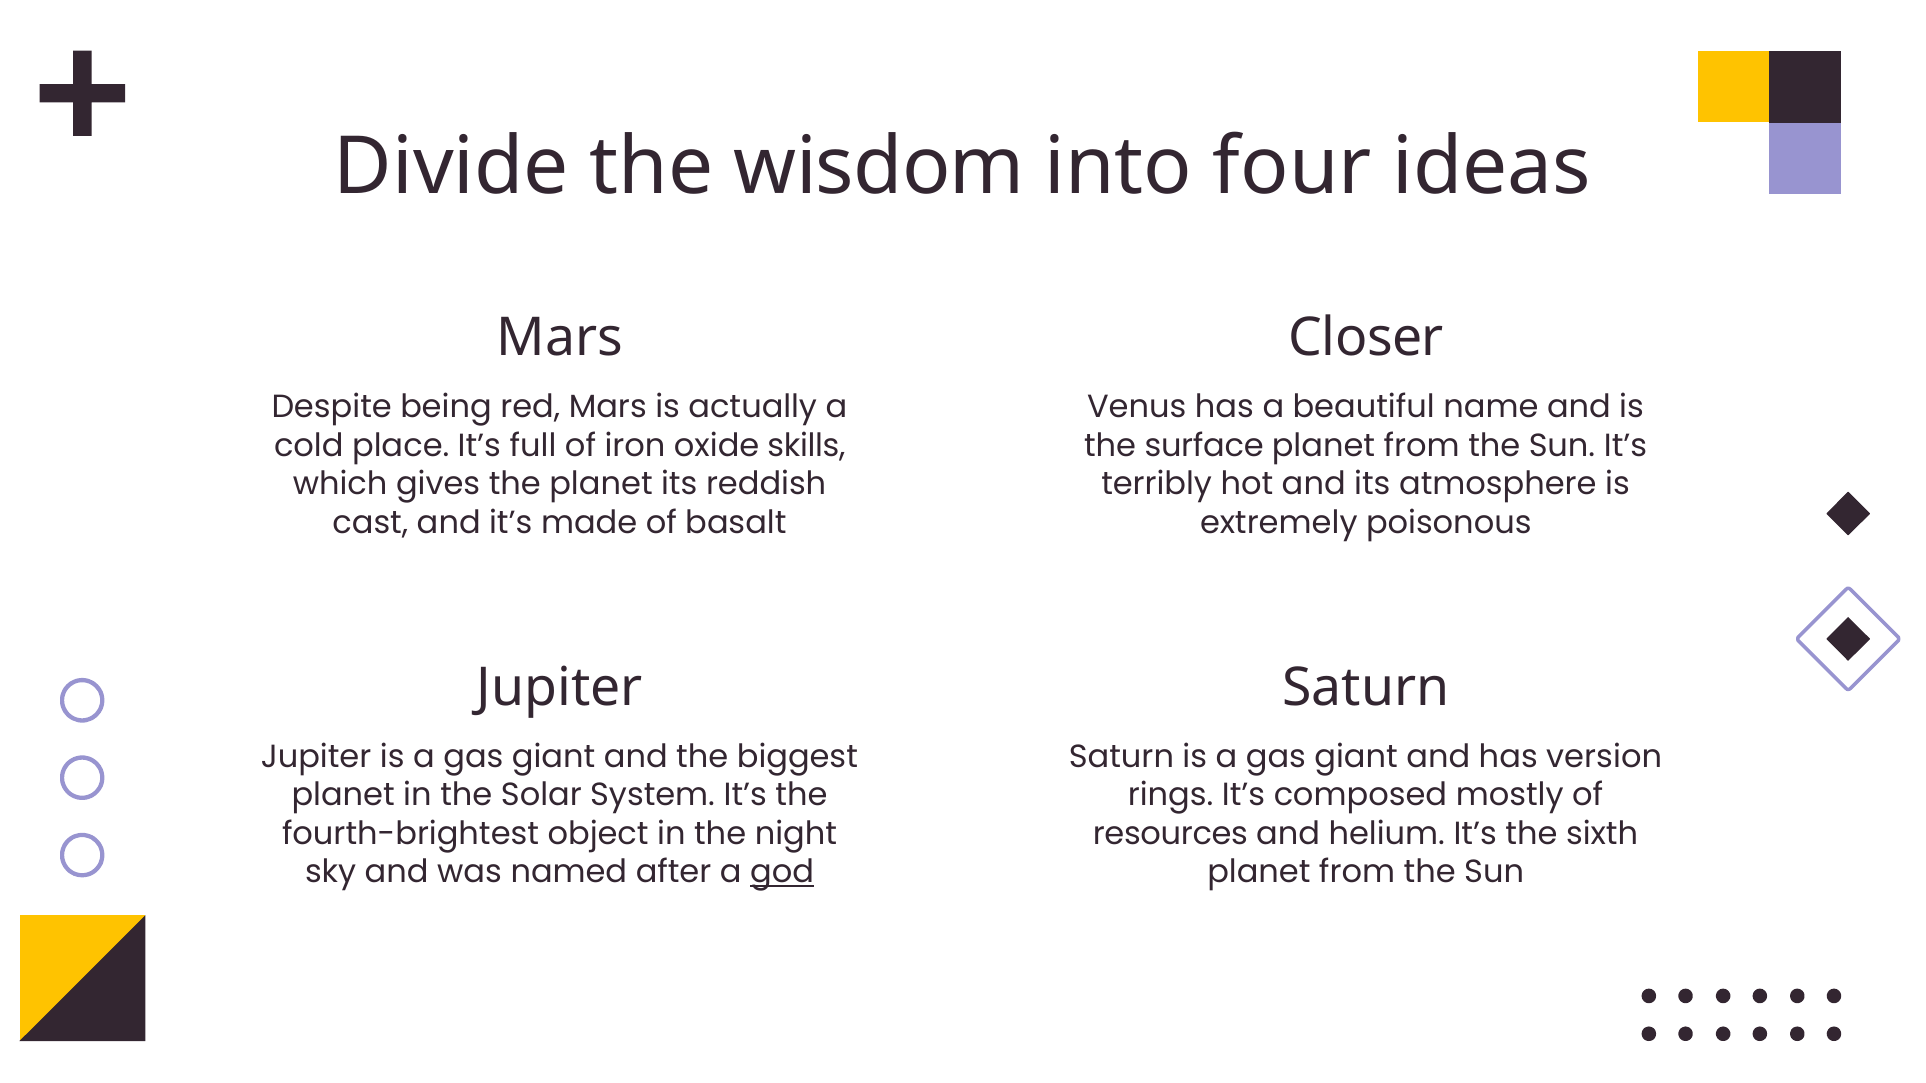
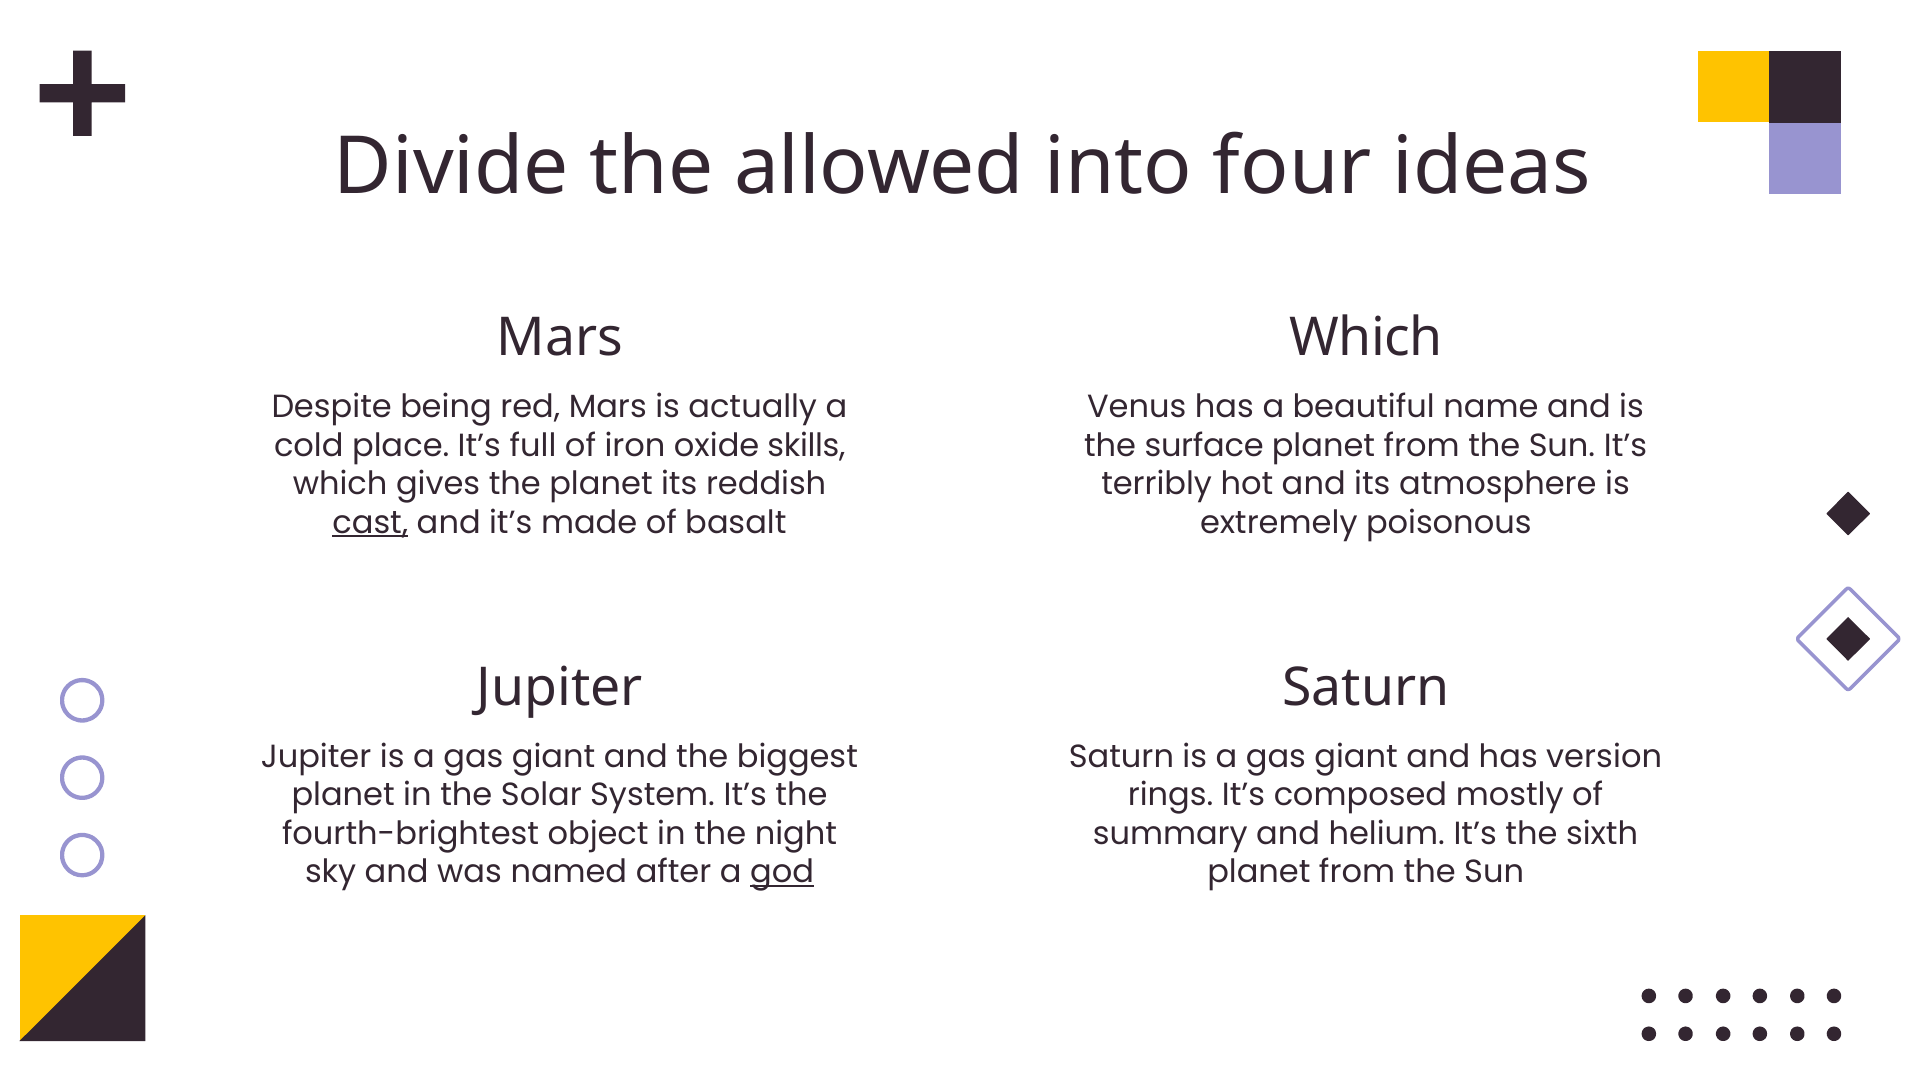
wisdom: wisdom -> allowed
Closer at (1366, 338): Closer -> Which
cast underline: none -> present
resources: resources -> summary
